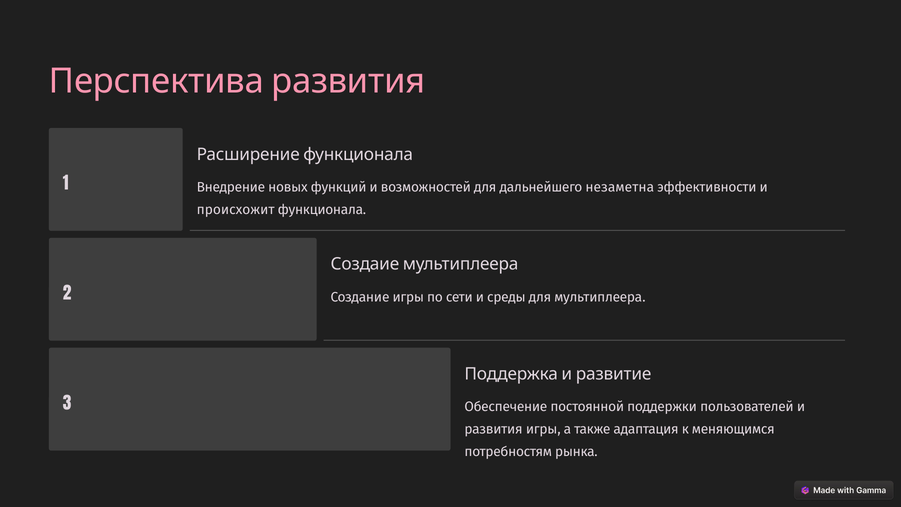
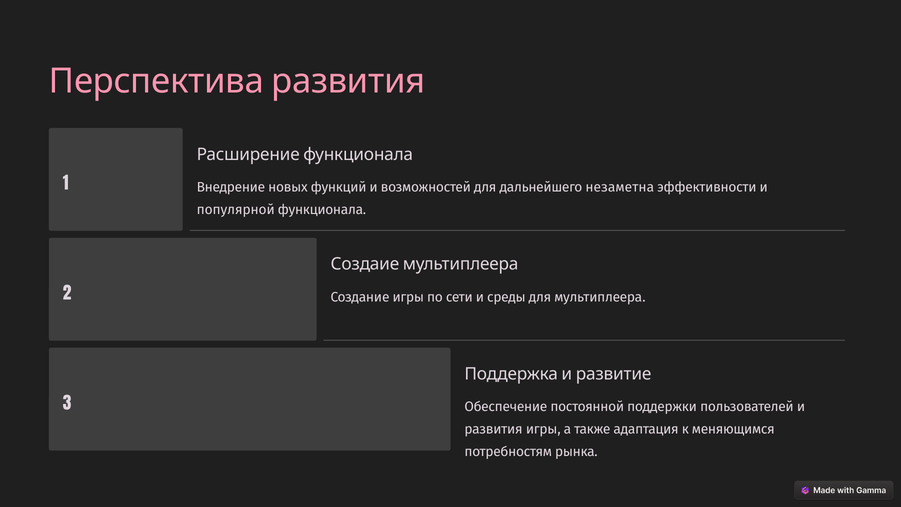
происхожит: происхожит -> популярной
